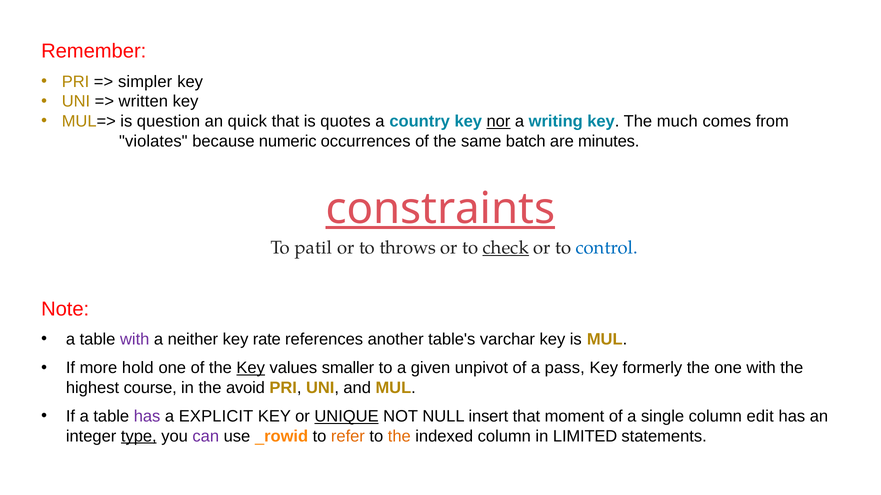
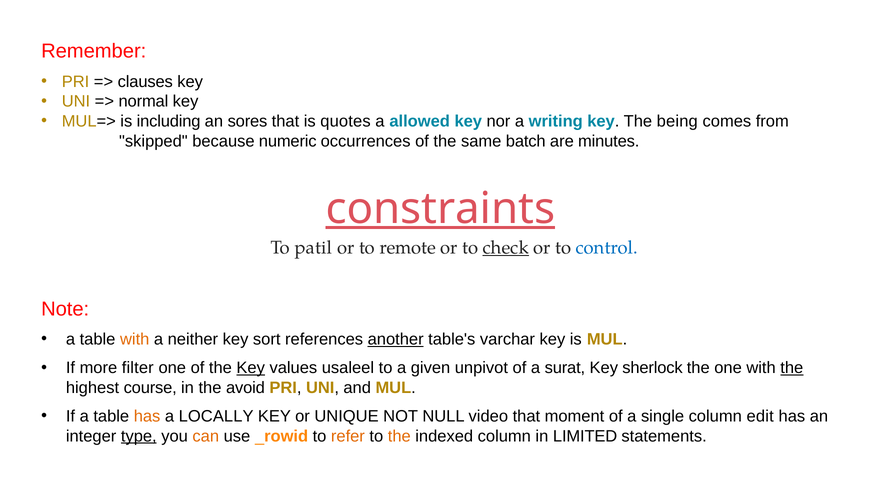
simpler: simpler -> clauses
written: written -> normal
question: question -> including
quick: quick -> sores
country: country -> allowed
nor underline: present -> none
much: much -> being
violates: violates -> skipped
throws: throws -> remote
with at (135, 340) colour: purple -> orange
rate: rate -> sort
another underline: none -> present
hold: hold -> filter
smaller: smaller -> usaleel
pass: pass -> surat
formerly: formerly -> sherlock
the at (792, 368) underline: none -> present
has at (147, 417) colour: purple -> orange
EXPLICIT: EXPLICIT -> LOCALLY
UNIQUE underline: present -> none
insert: insert -> video
can colour: purple -> orange
